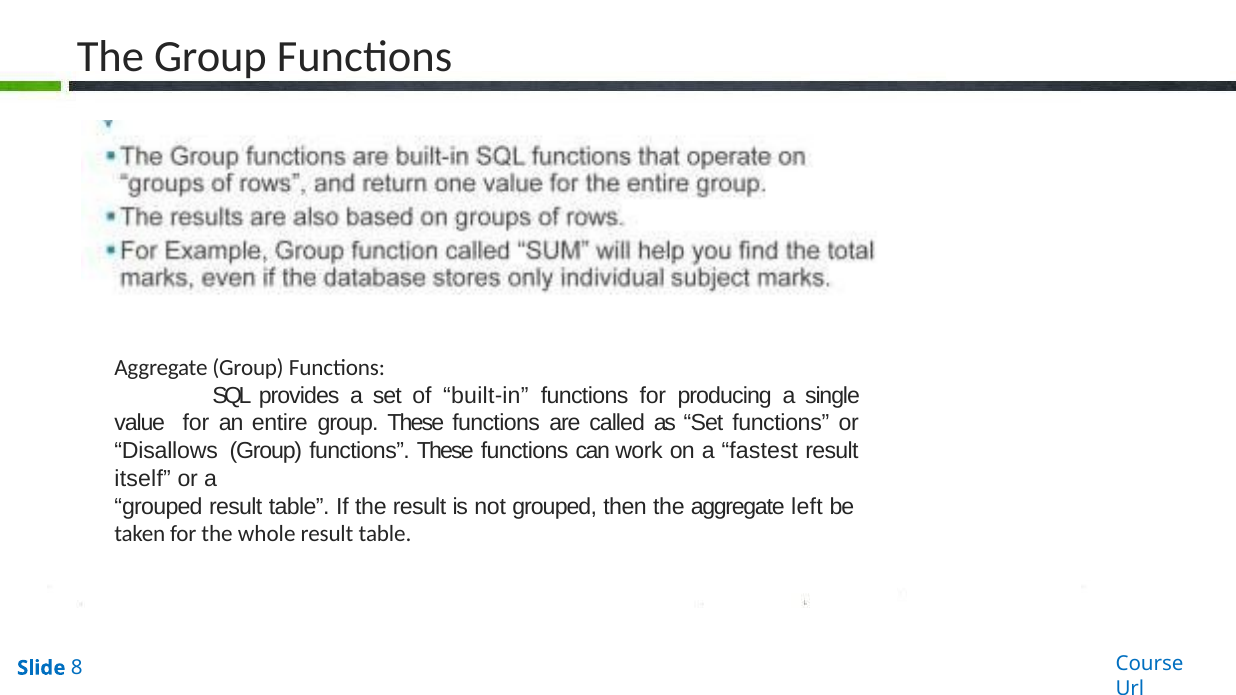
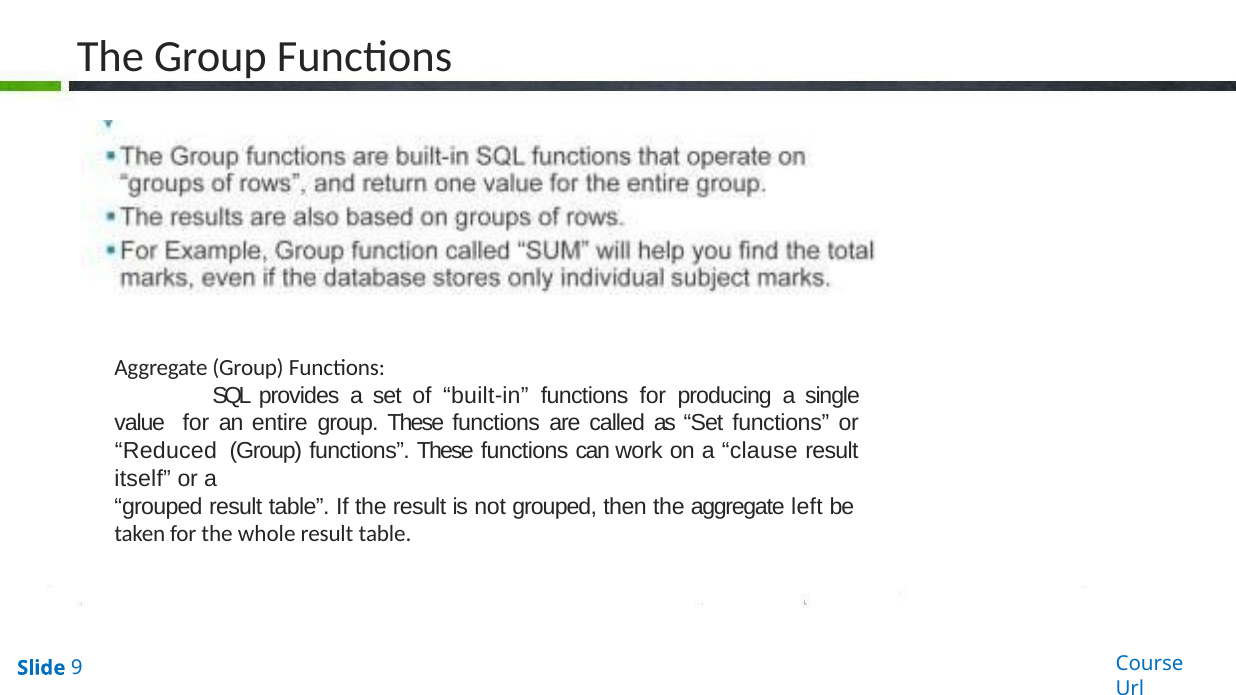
Disallows: Disallows -> Reduced
fastest: fastest -> clause
8: 8 -> 9
